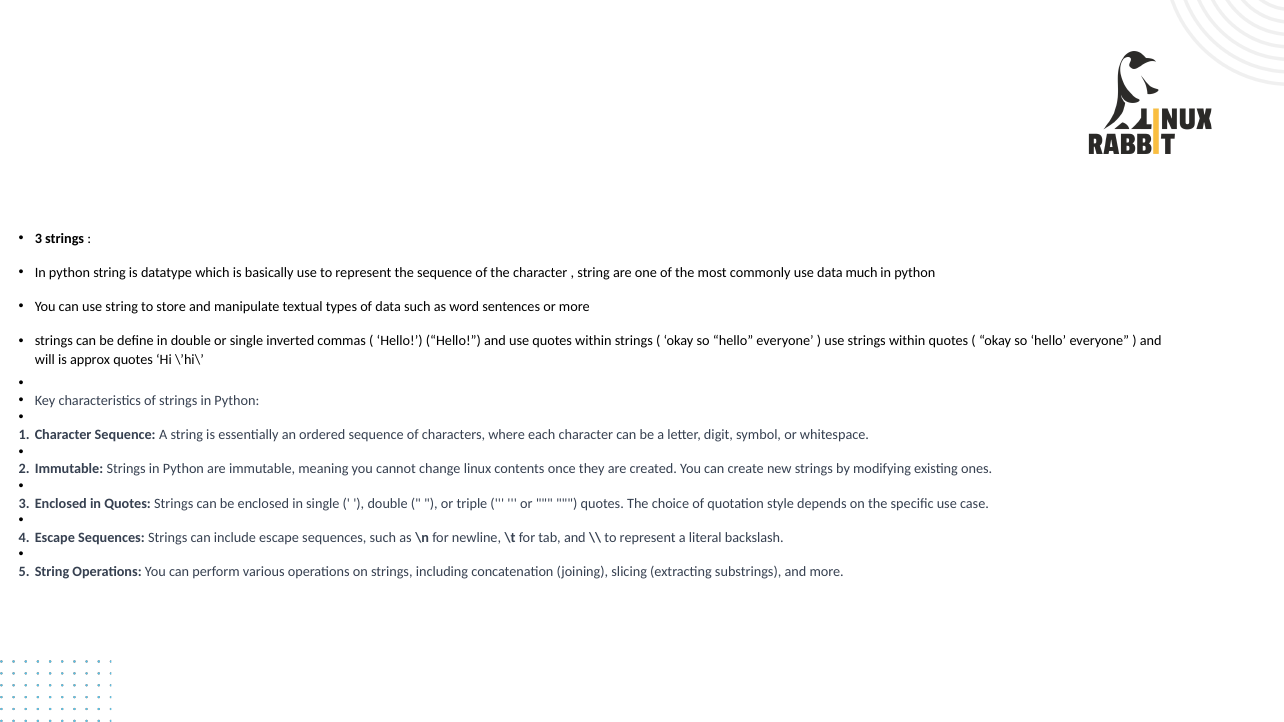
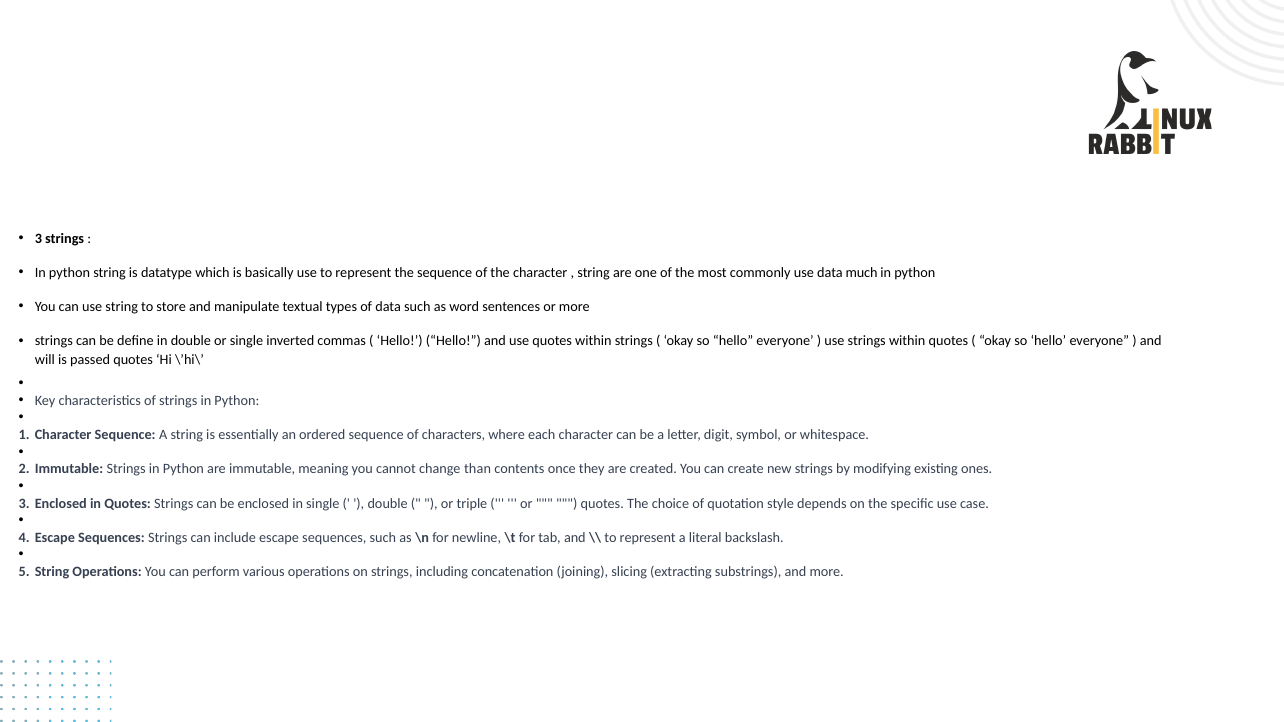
approx: approx -> passed
linux: linux -> than
